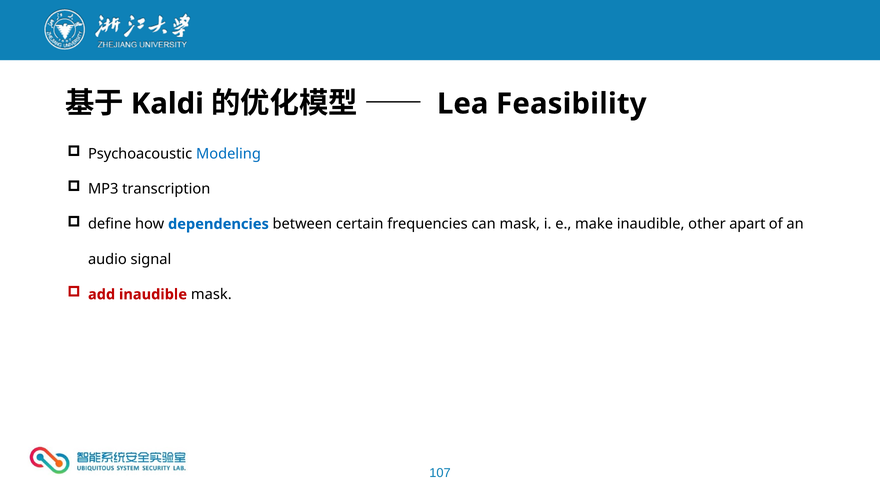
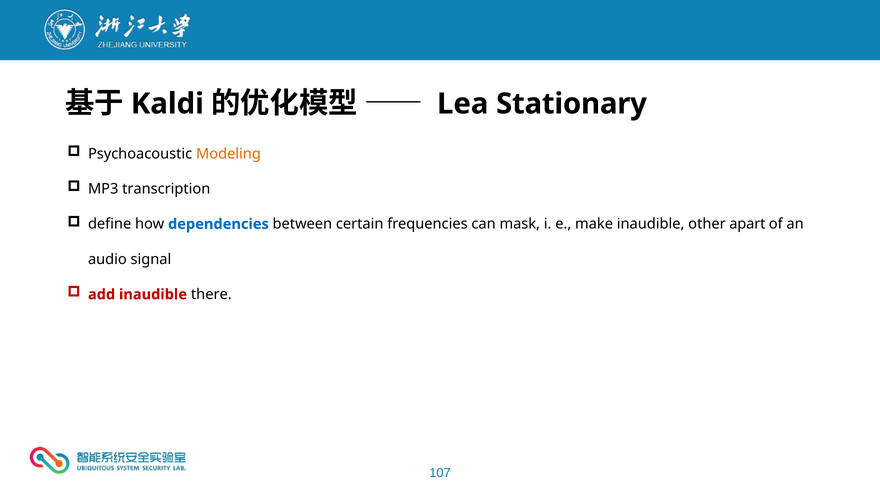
Feasibility: Feasibility -> Stationary
Modeling colour: blue -> orange
inaudible mask: mask -> there
